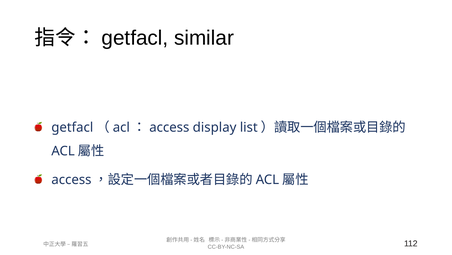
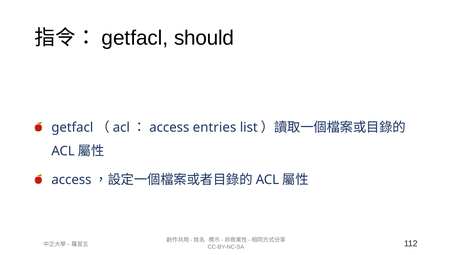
similar: similar -> should
display: display -> entries
